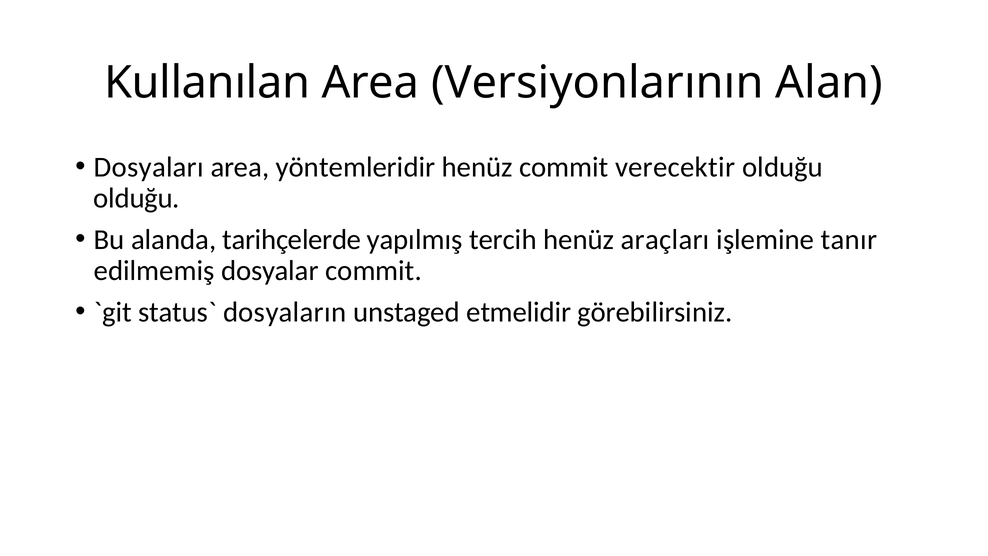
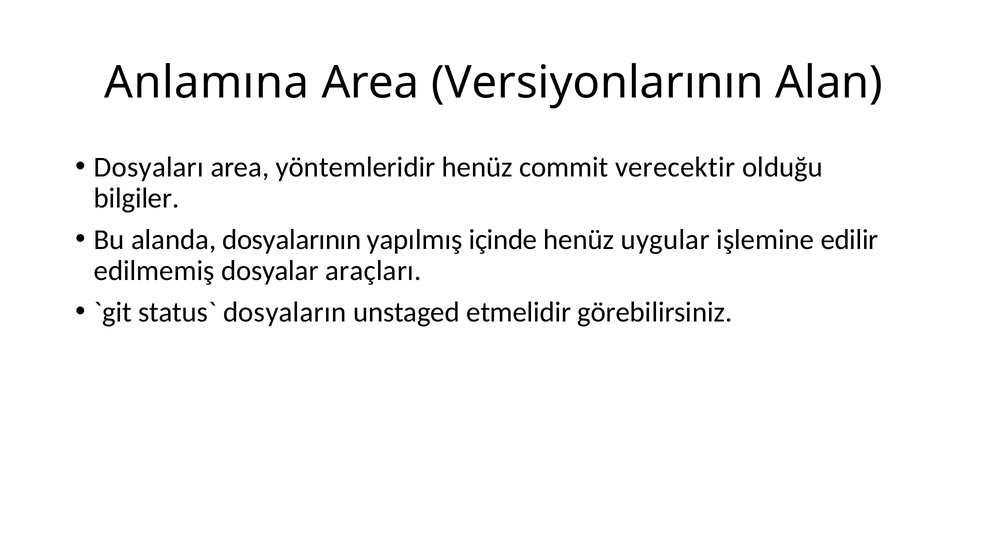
Kullanılan: Kullanılan -> Anlamına
olduğu at (137, 198): olduğu -> bilgiler
tarihçelerde: tarihçelerde -> dosyalarının
tercih: tercih -> içinde
araçları: araçları -> uygular
tanır: tanır -> edilir
dosyalar commit: commit -> araçları
